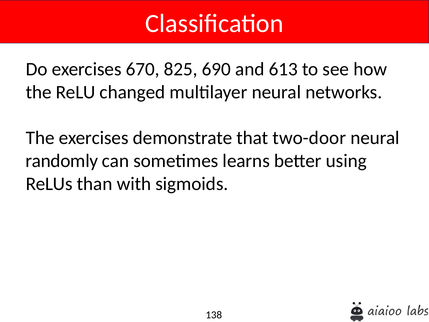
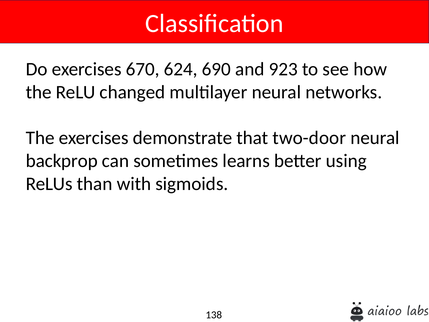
825: 825 -> 624
613: 613 -> 923
randomly: randomly -> backprop
